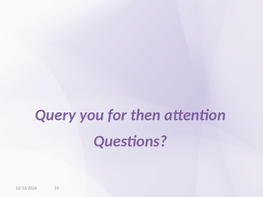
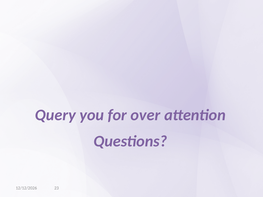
then: then -> over
